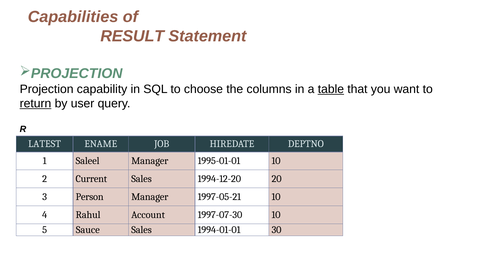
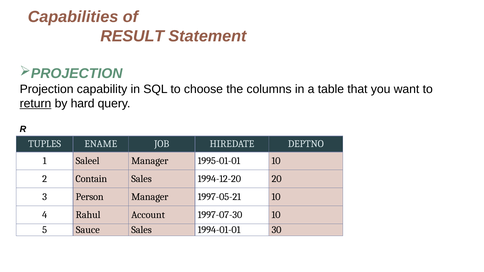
table underline: present -> none
user: user -> hard
LATEST: LATEST -> TUPLES
Current: Current -> Contain
